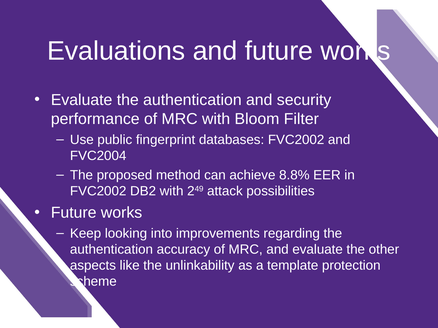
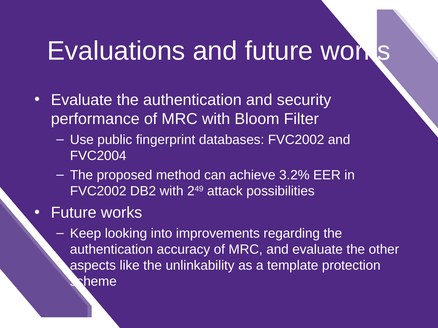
8.8%: 8.8% -> 3.2%
